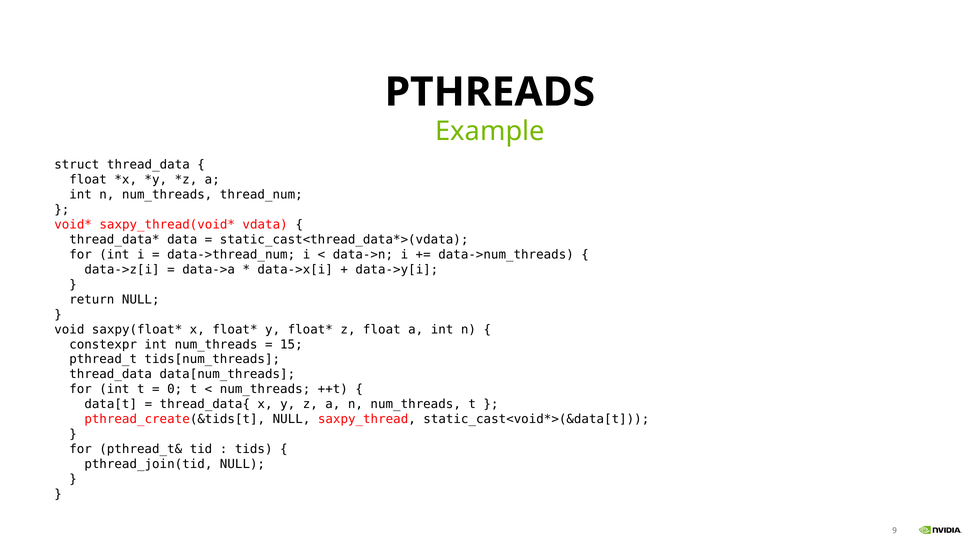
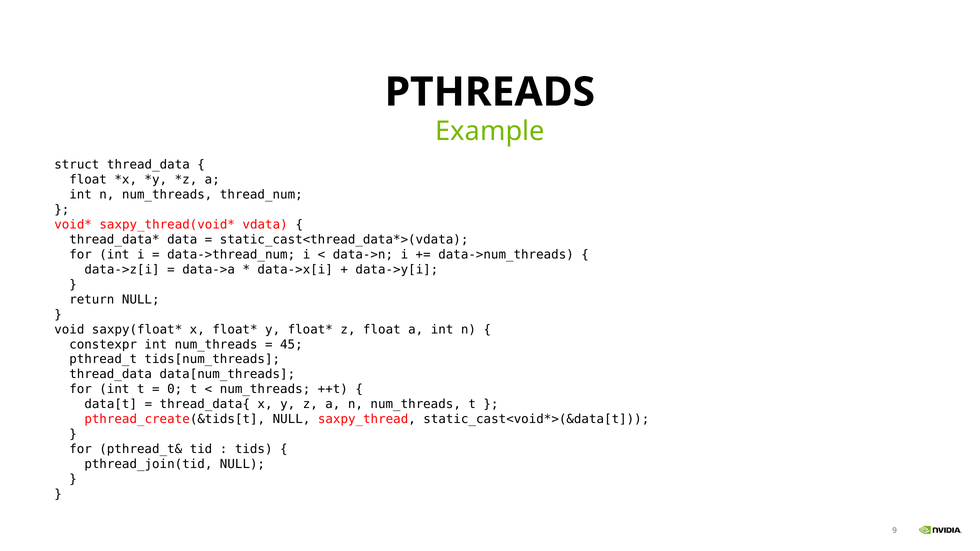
15: 15 -> 45
